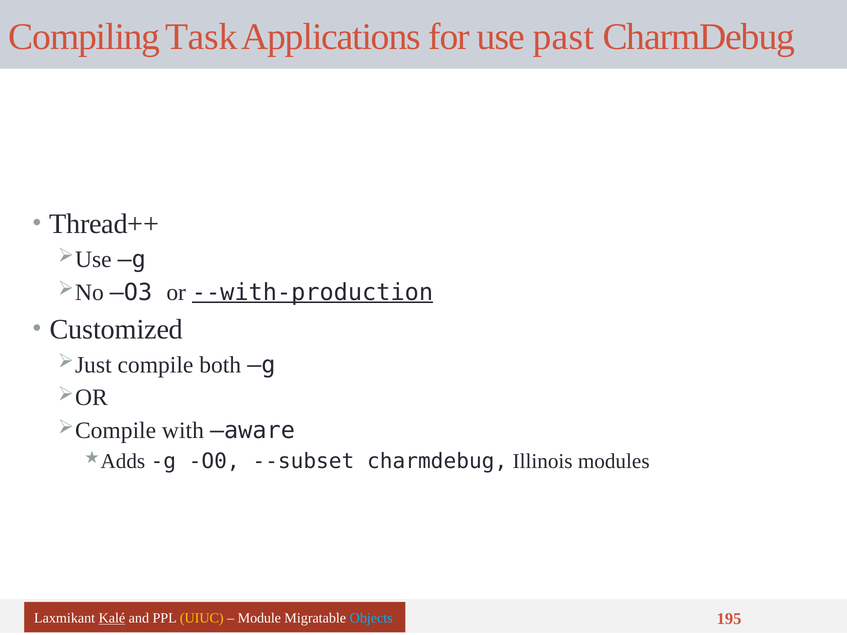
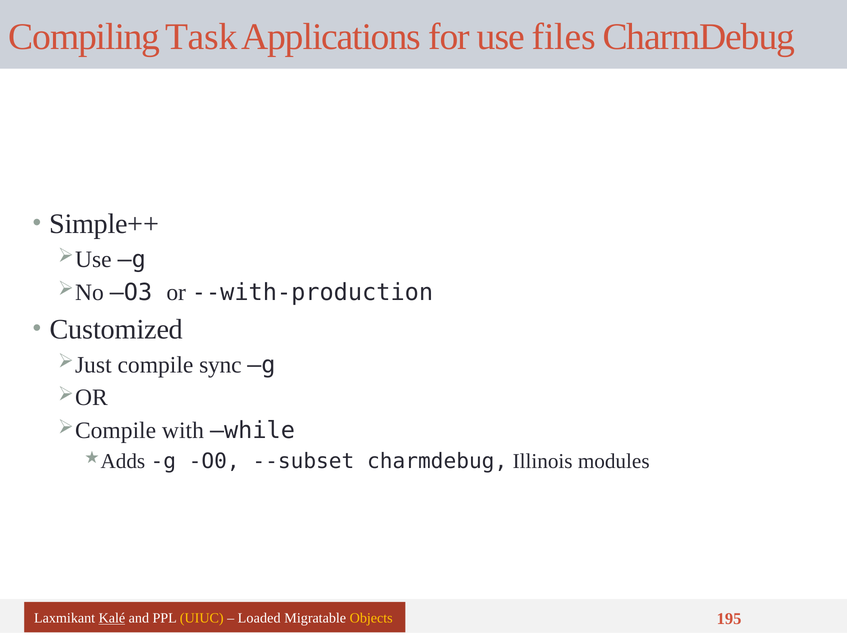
past: past -> files
Thread++: Thread++ -> Simple++
--with-production underline: present -> none
both: both -> sync
aware: aware -> while
Module: Module -> Loaded
Objects colour: light blue -> yellow
